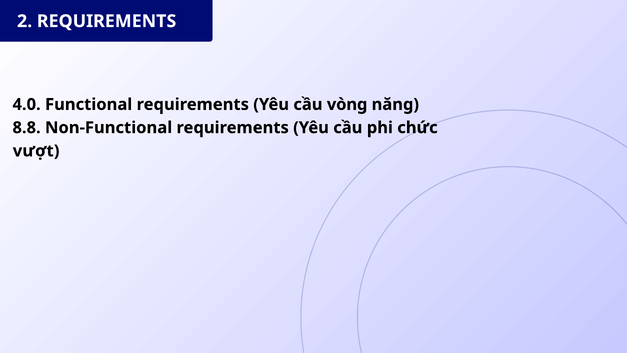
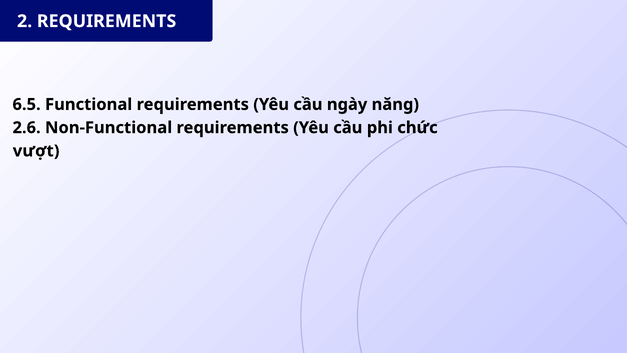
4.0: 4.0 -> 6.5
vòng: vòng -> ngày
8.8: 8.8 -> 2.6
